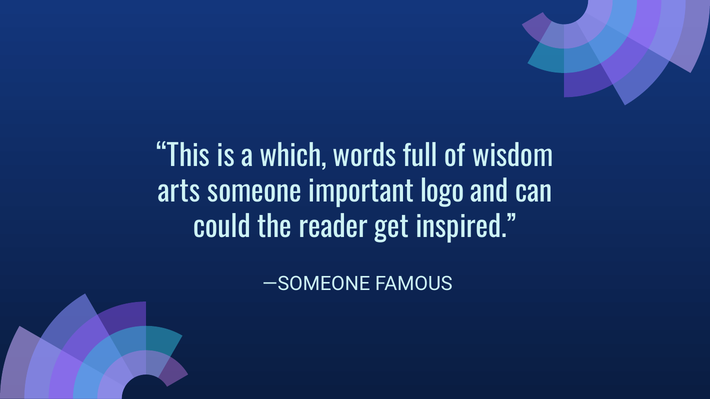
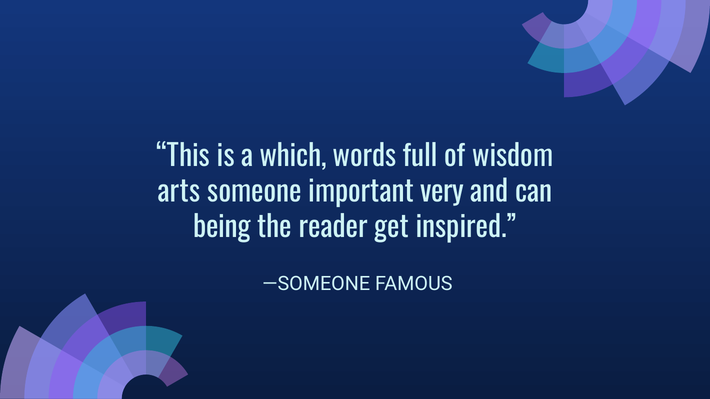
logo: logo -> very
could: could -> being
